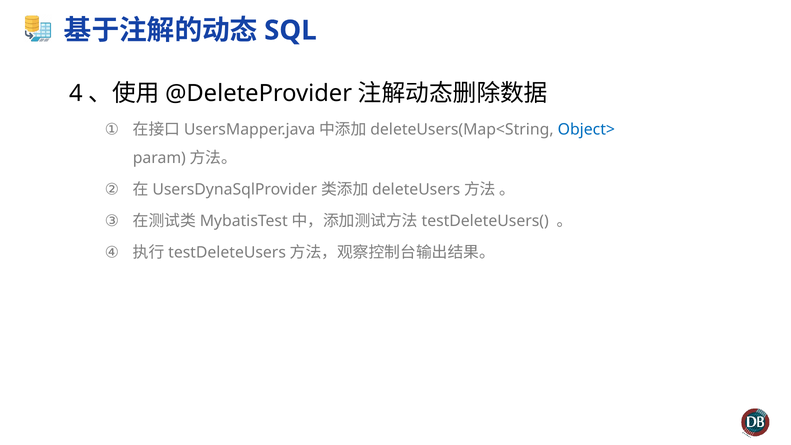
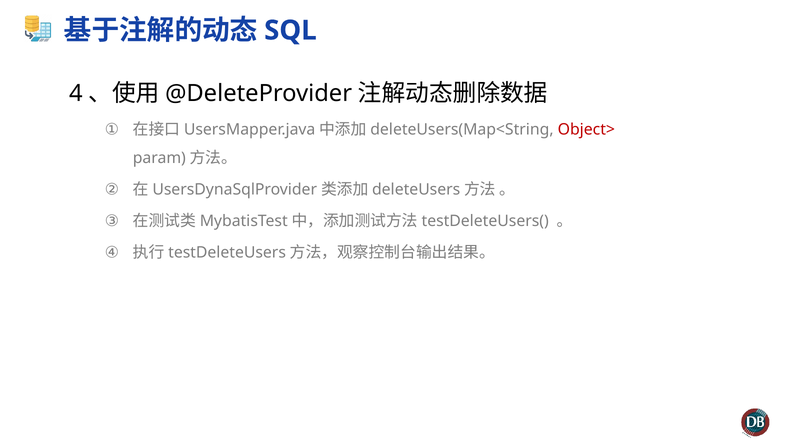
Object> colour: blue -> red
